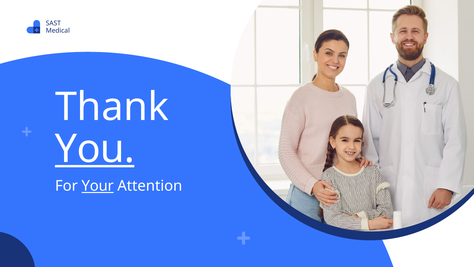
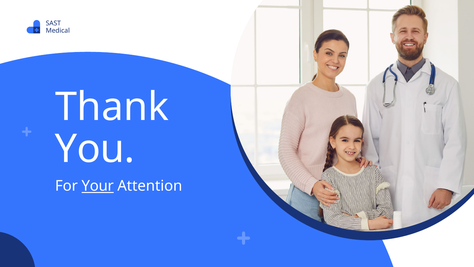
You underline: present -> none
